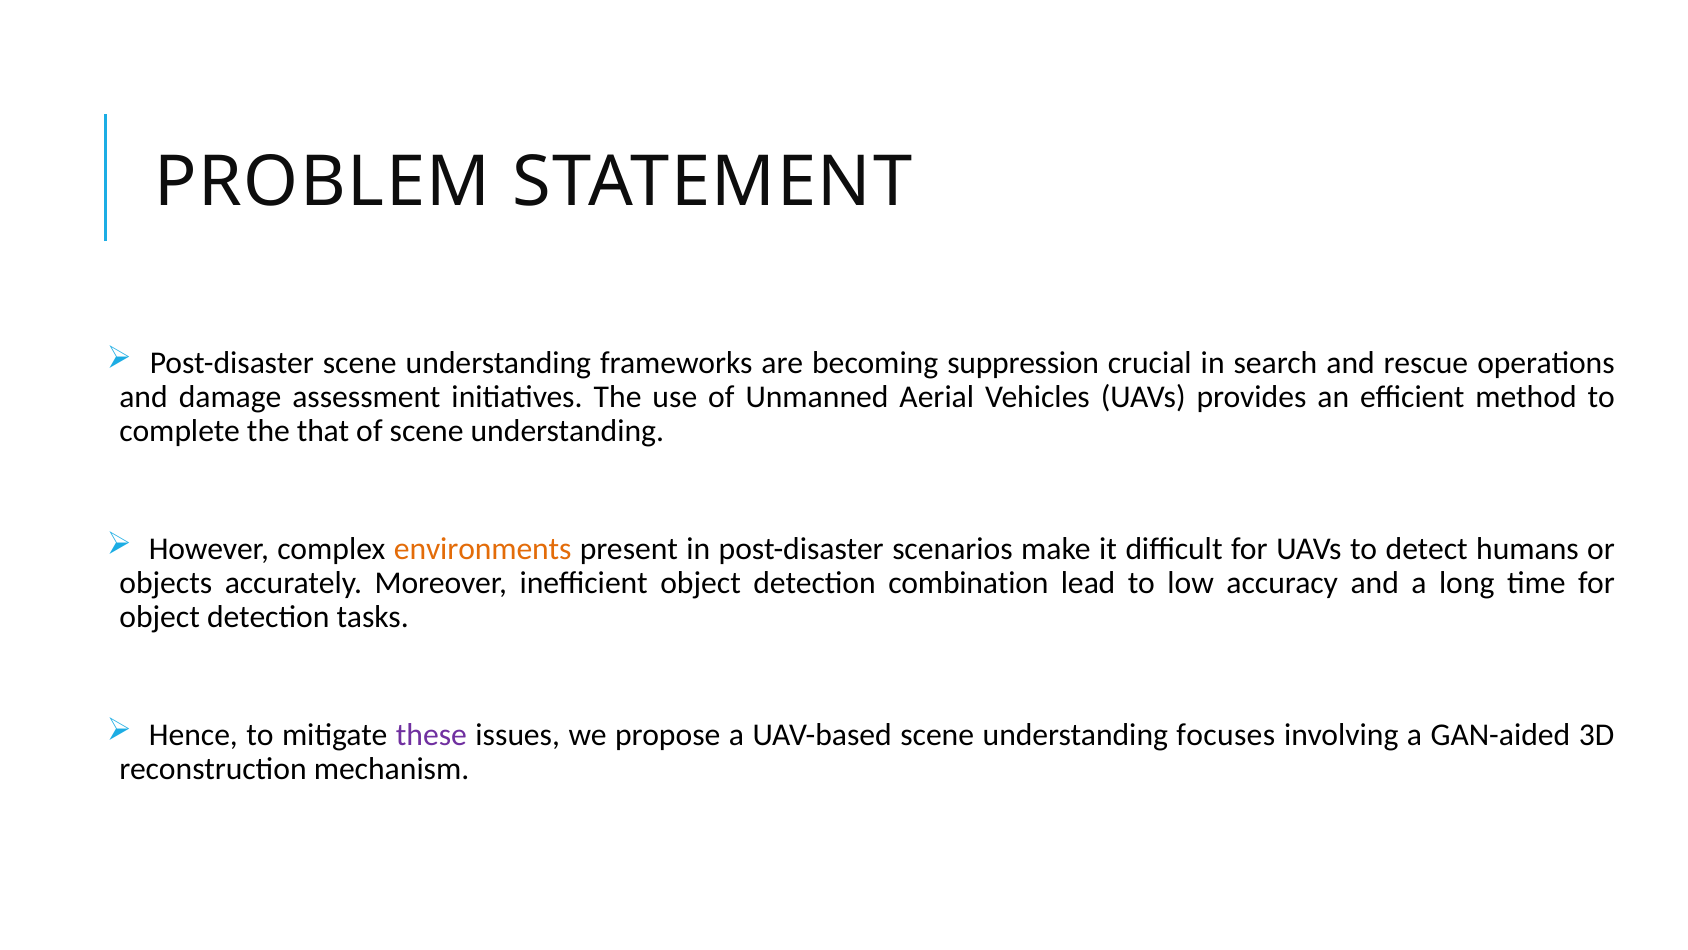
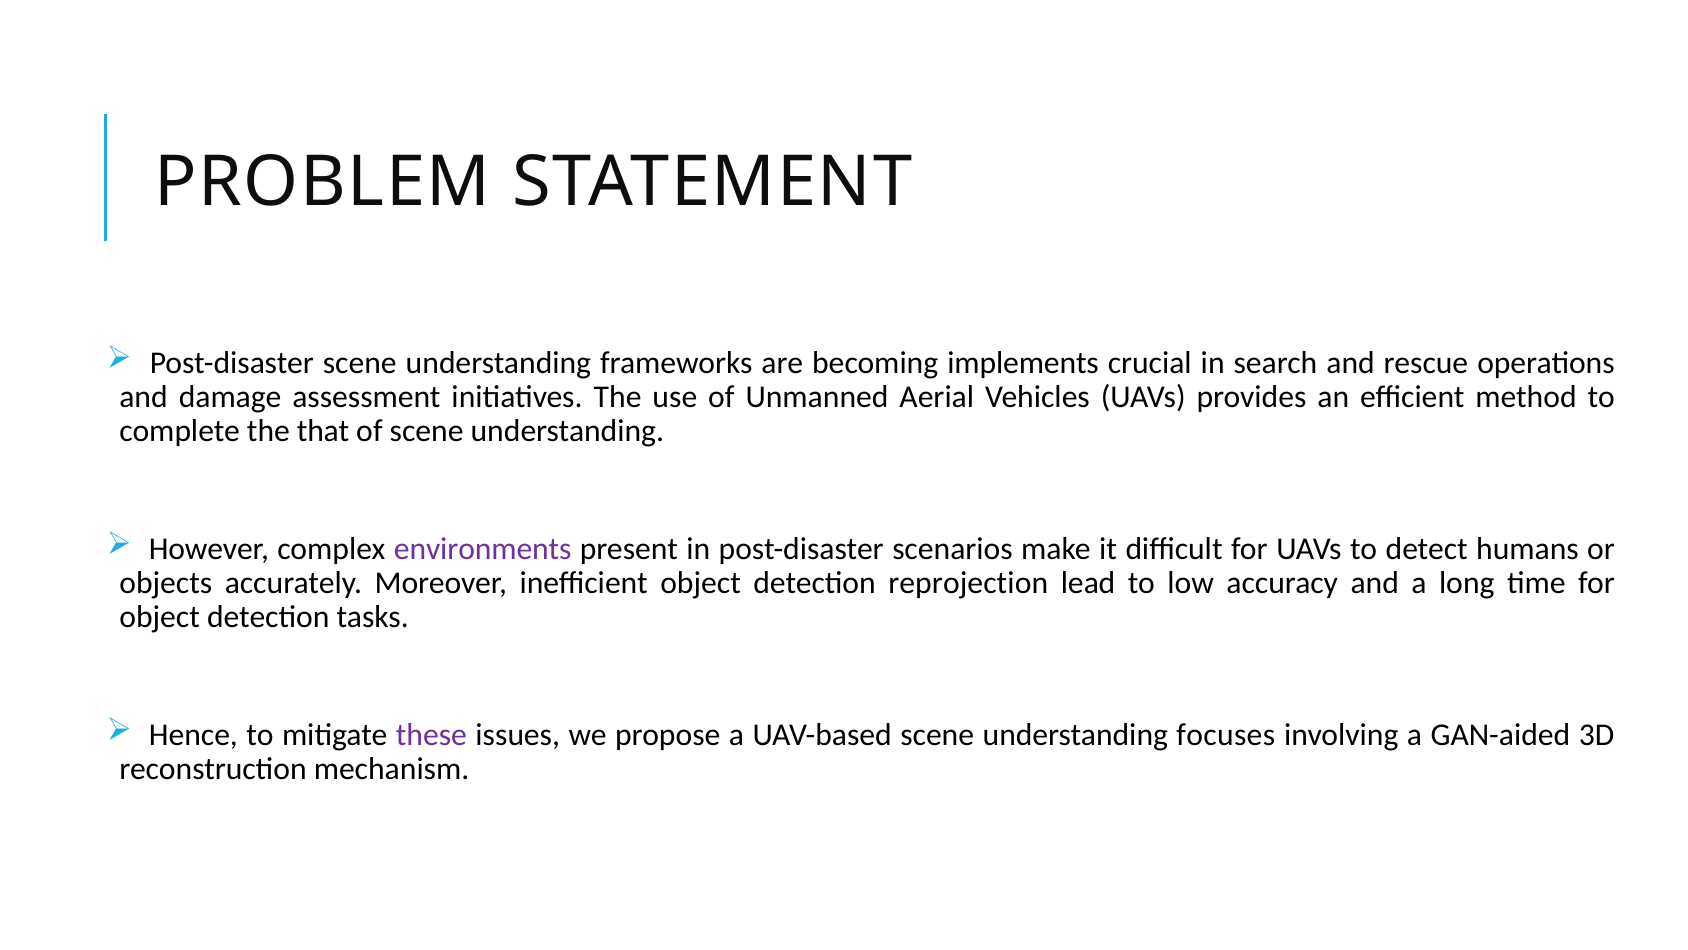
suppression: suppression -> implements
environments colour: orange -> purple
combination: combination -> reprojection
